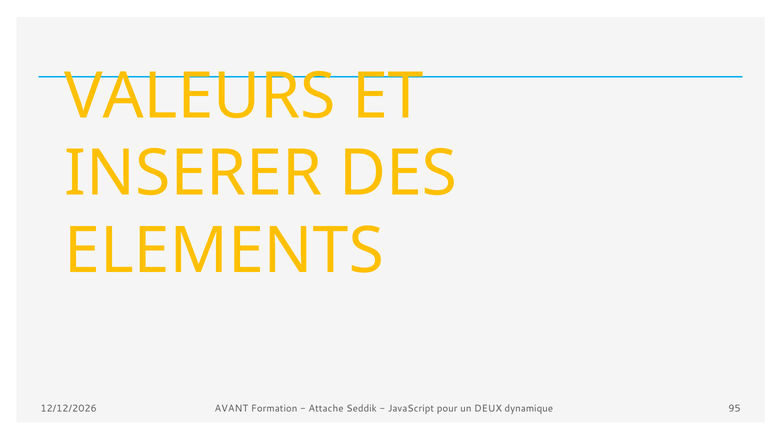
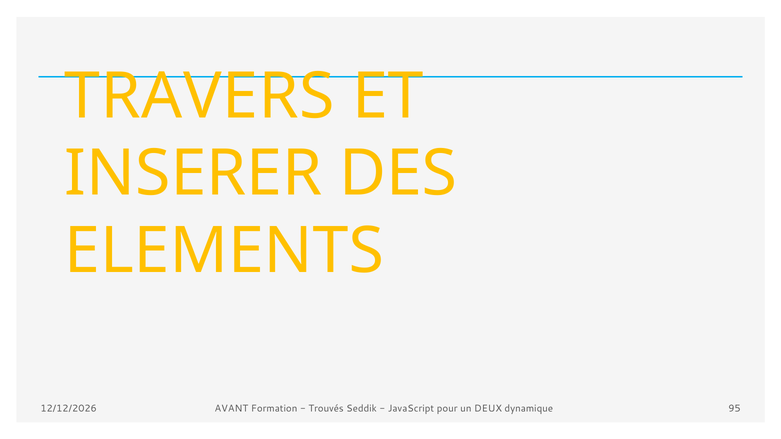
VALEURS: VALEURS -> TRAVERS
Attache: Attache -> Trouvés
